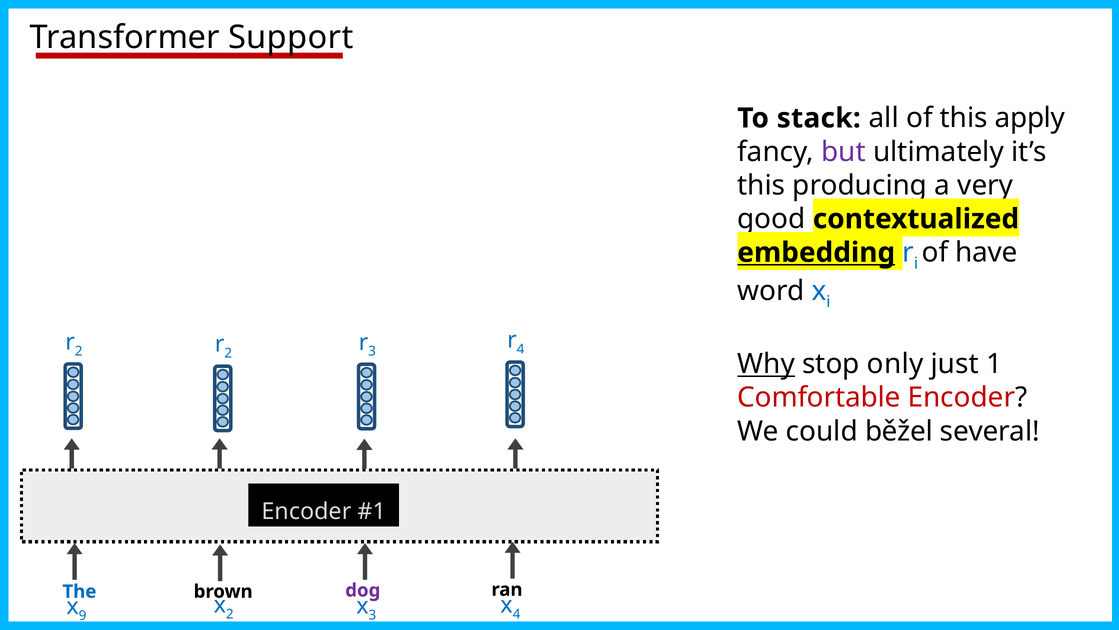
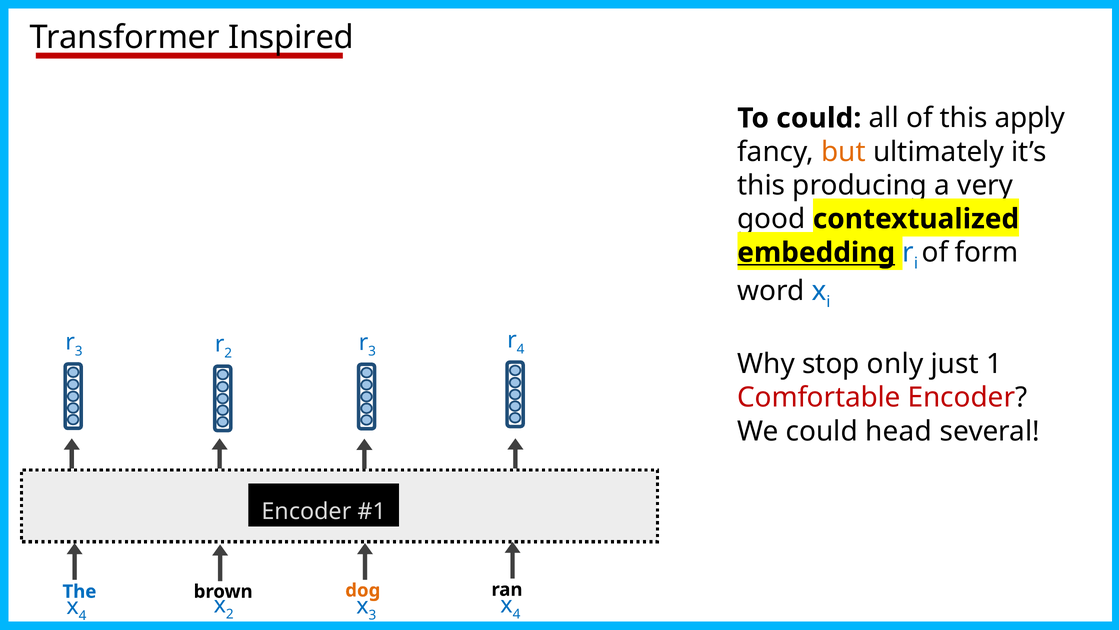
Support: Support -> Inspired
To stack: stack -> could
but colour: purple -> orange
have: have -> form
2 at (79, 351): 2 -> 3
Why underline: present -> none
běžel: běžel -> head
dog colour: purple -> orange
9 at (83, 615): 9 -> 4
